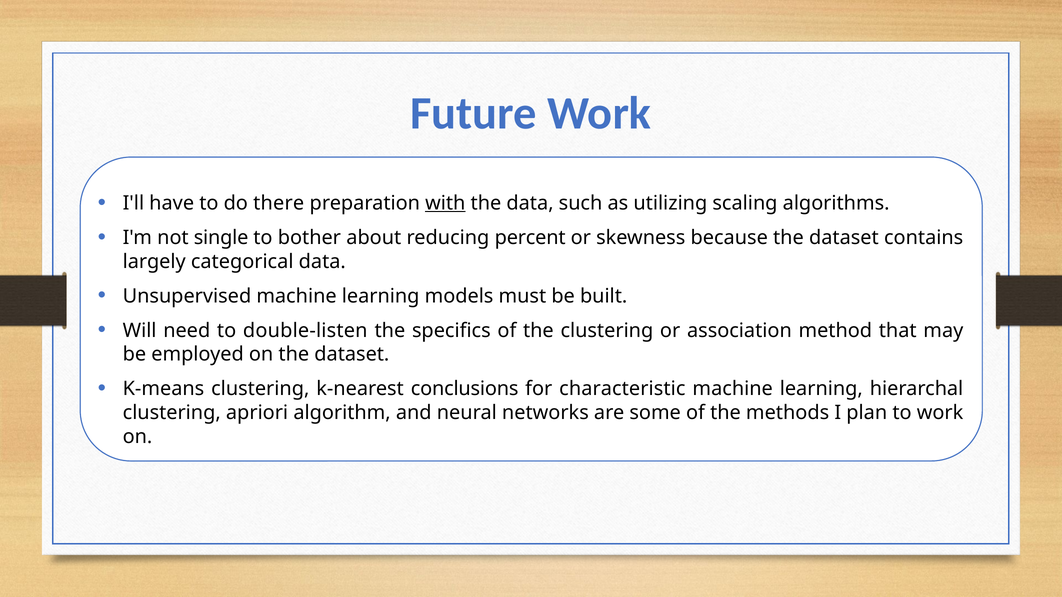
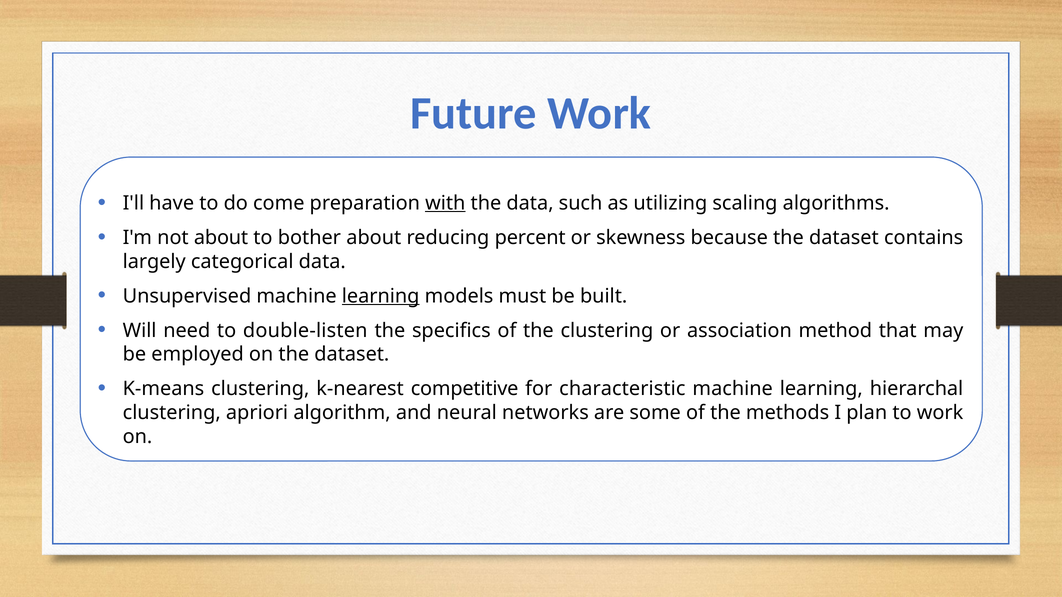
there: there -> come
not single: single -> about
learning at (381, 296) underline: none -> present
conclusions: conclusions -> competitive
